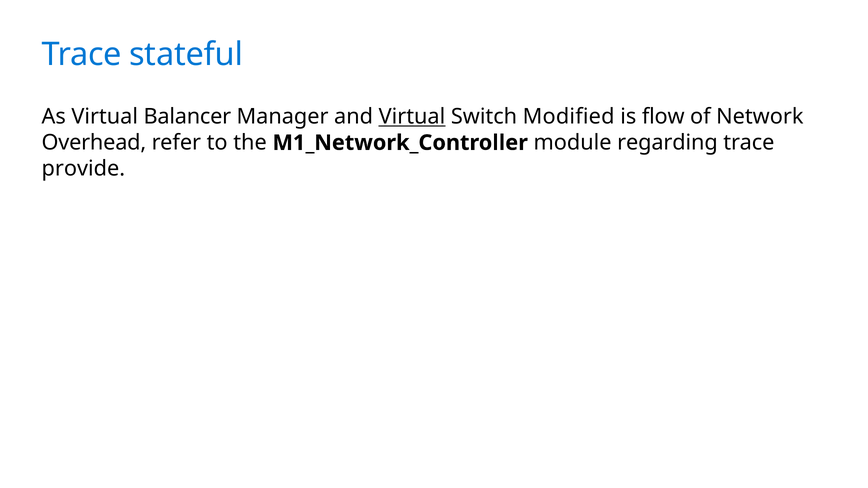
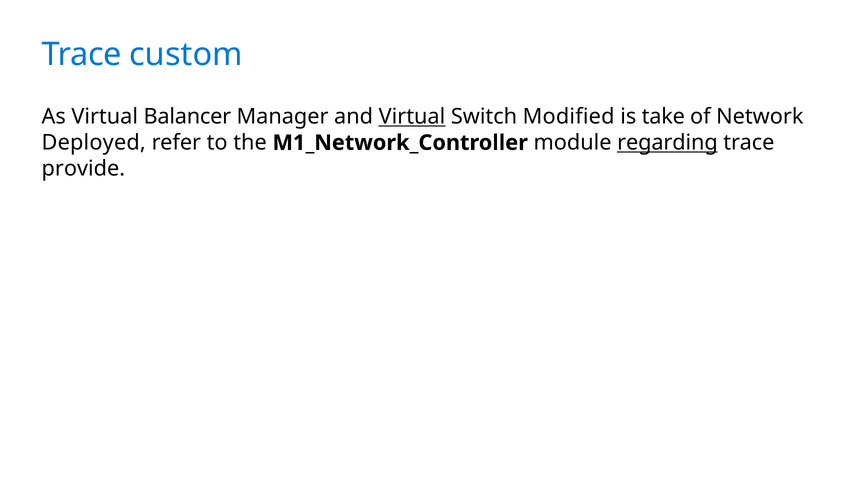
stateful: stateful -> custom
flow: flow -> take
Overhead: Overhead -> Deployed
regarding underline: none -> present
